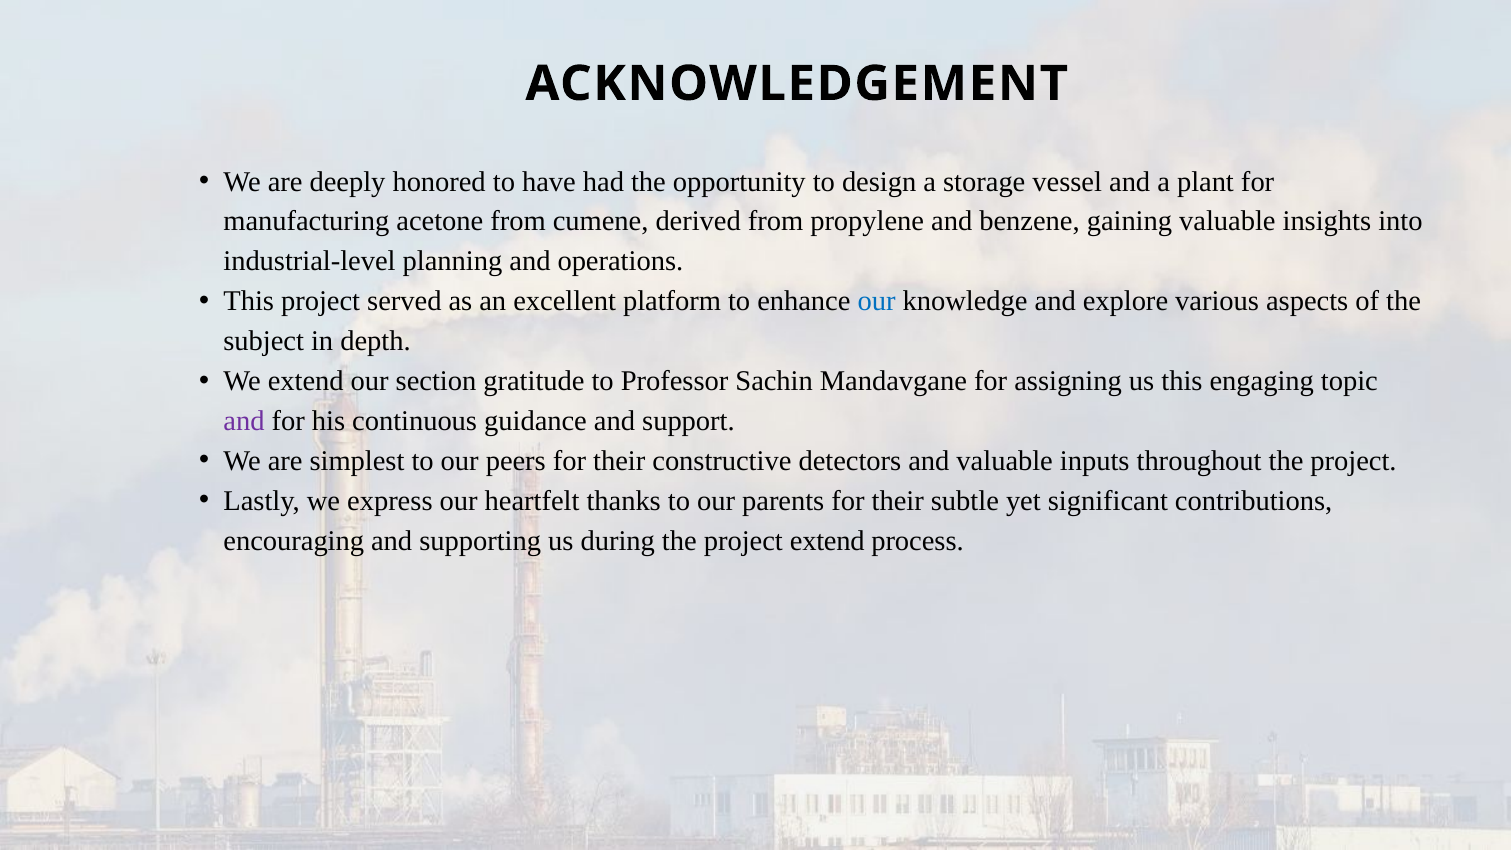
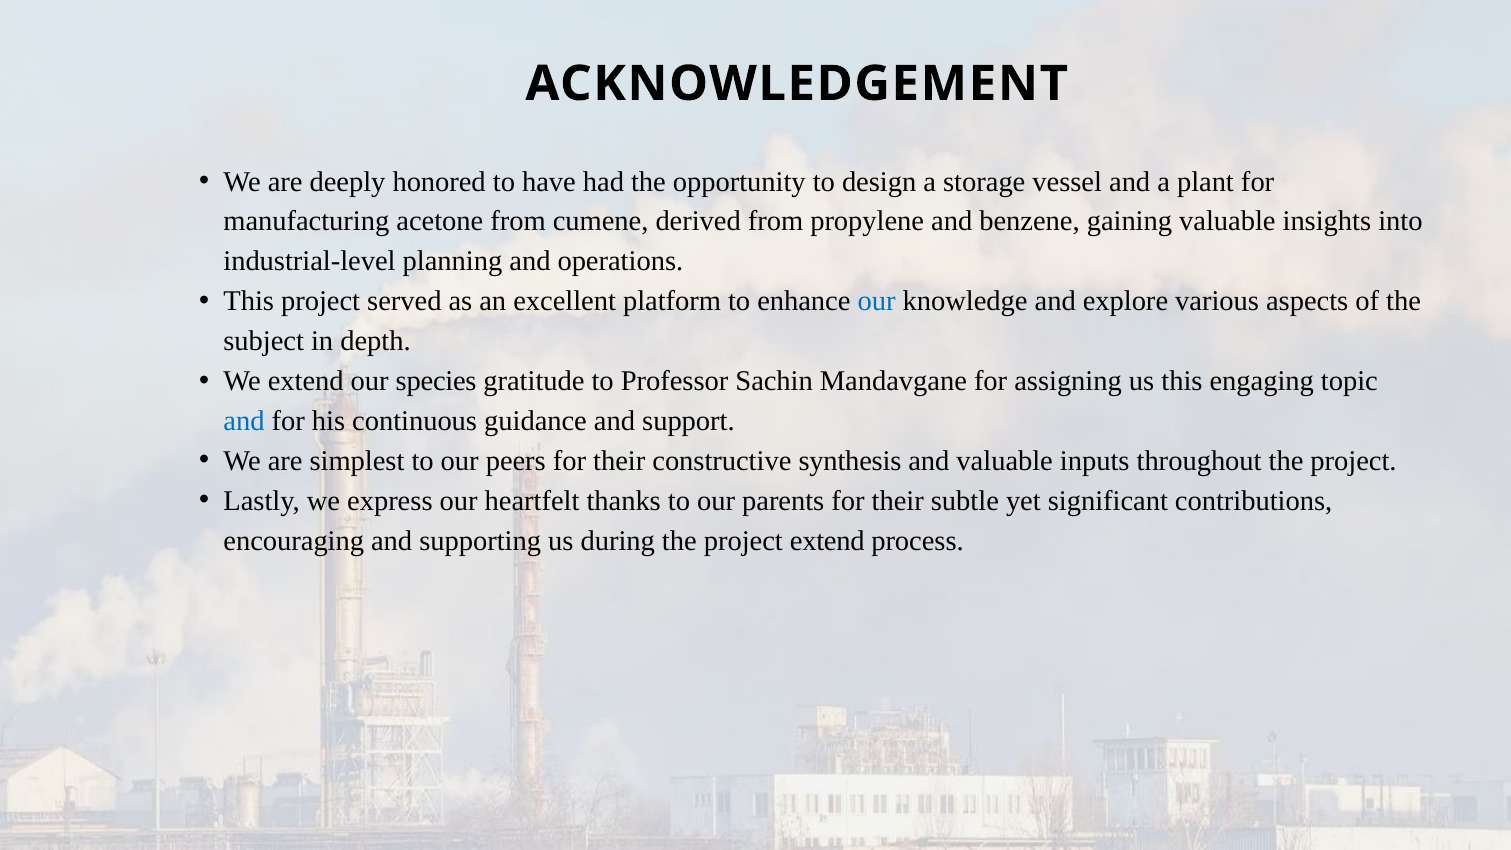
section: section -> species
and at (244, 421) colour: purple -> blue
detectors: detectors -> synthesis
